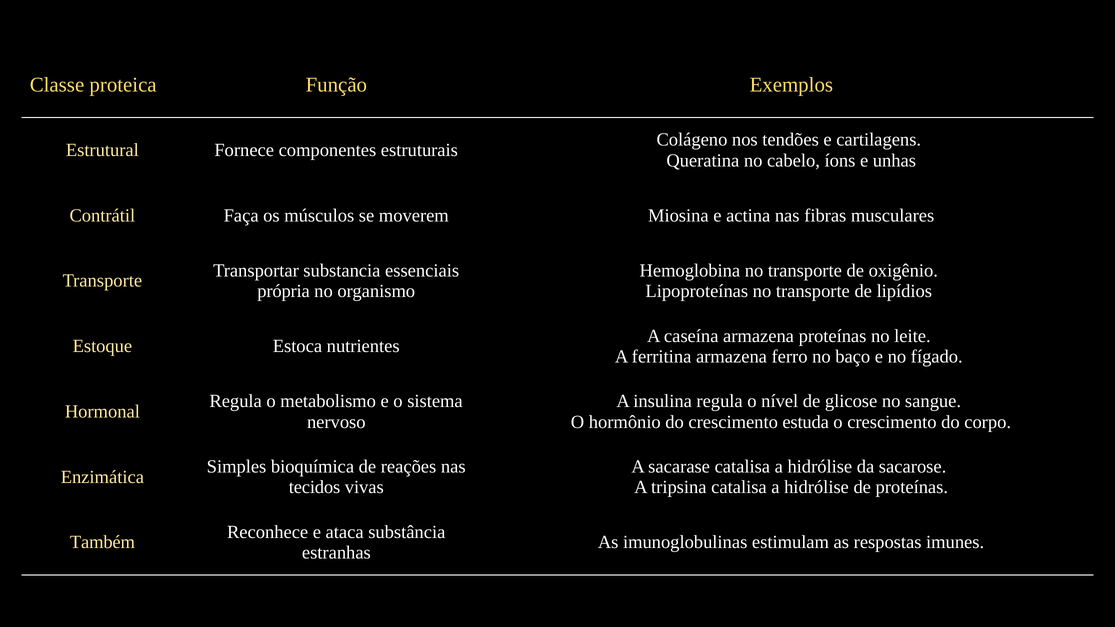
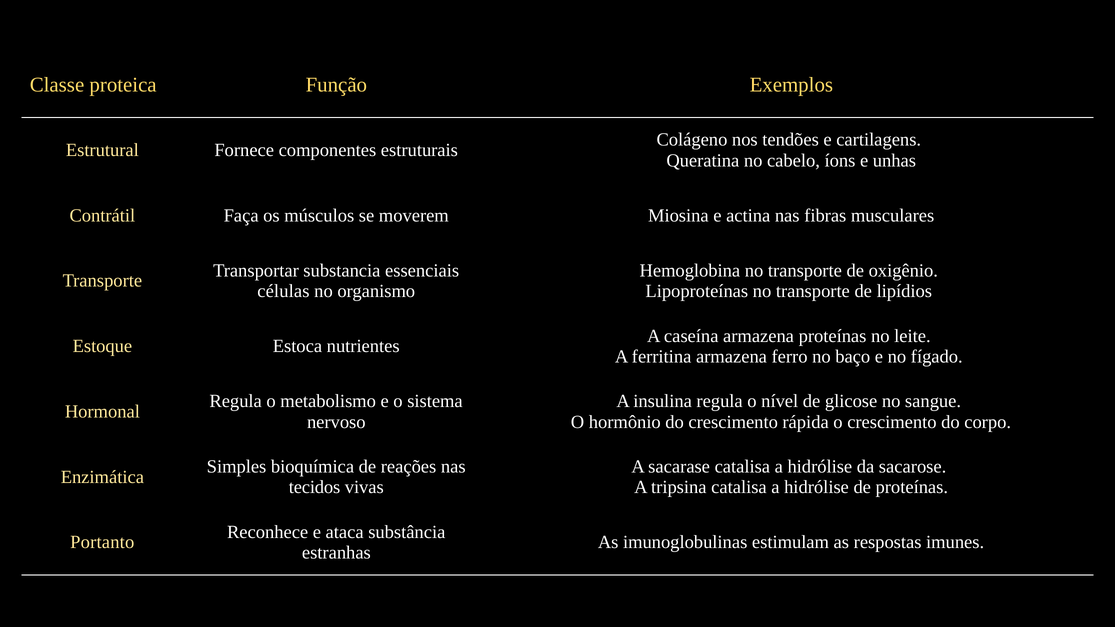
própria: própria -> células
estuda: estuda -> rápida
Também: Também -> Portanto
